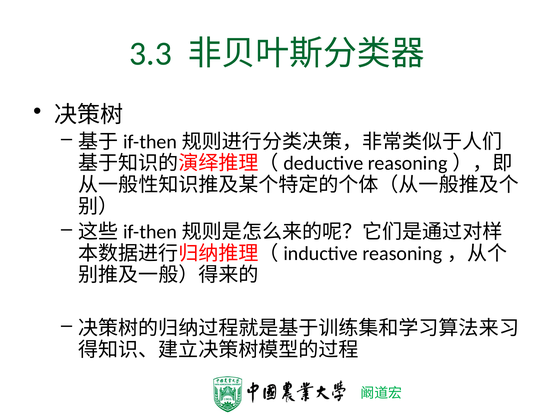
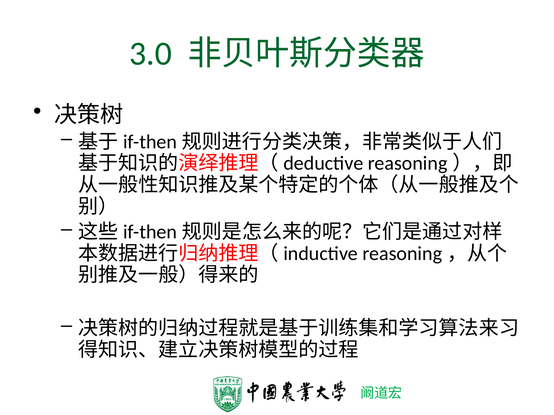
3.3: 3.3 -> 3.0
